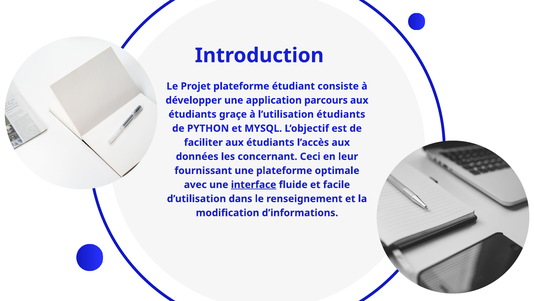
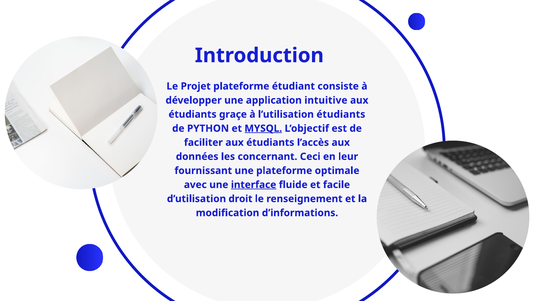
parcours: parcours -> intuitive
MYSQL underline: none -> present
dans: dans -> droit
